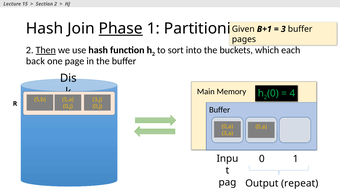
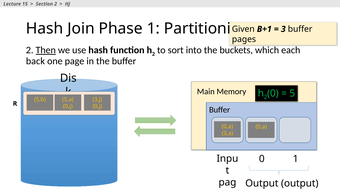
Phase underline: present -> none
4: 4 -> 5
Output repeat: repeat -> output
